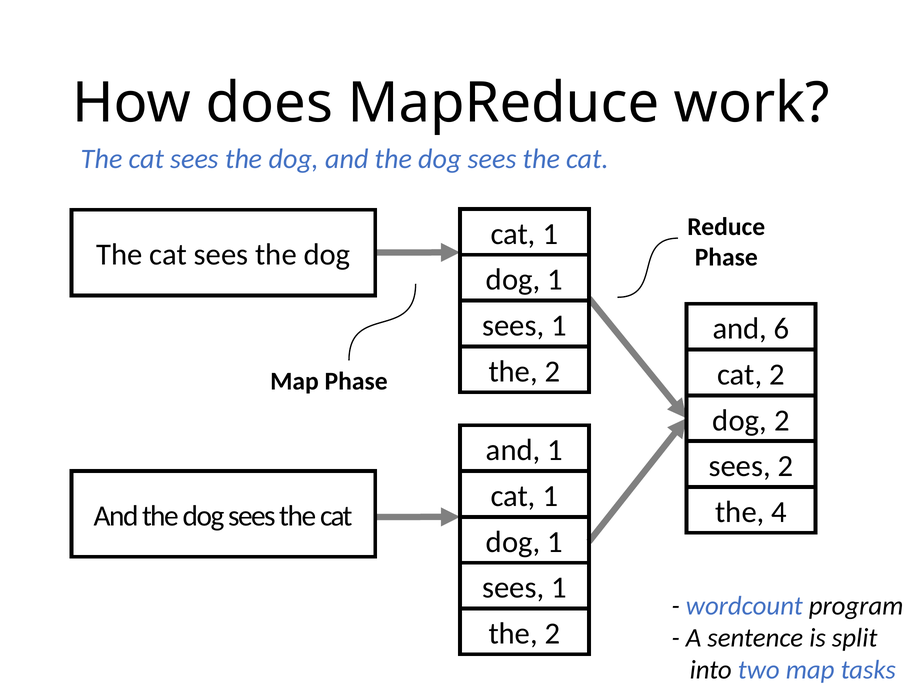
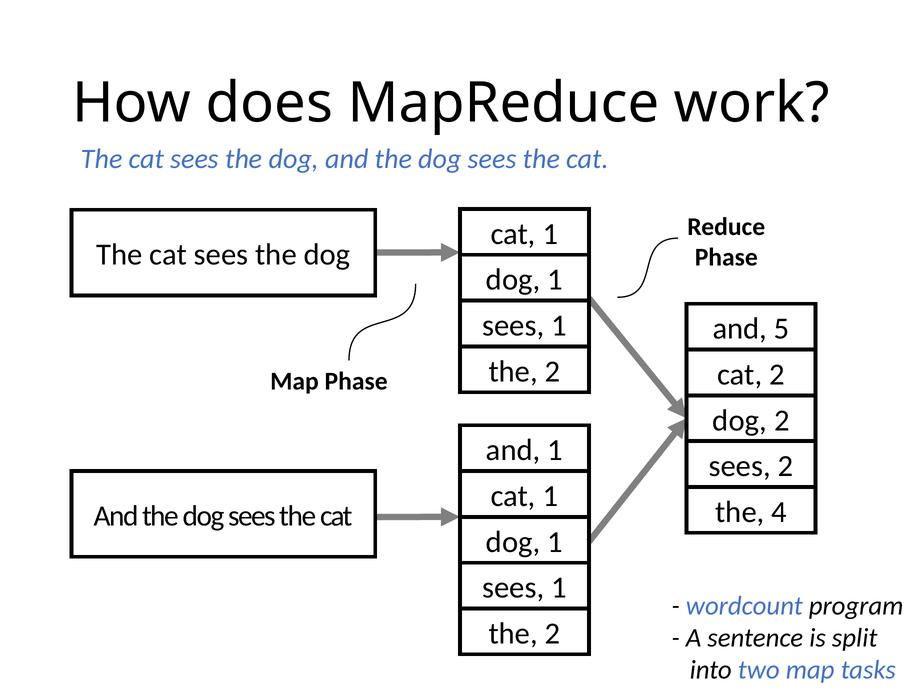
6: 6 -> 5
